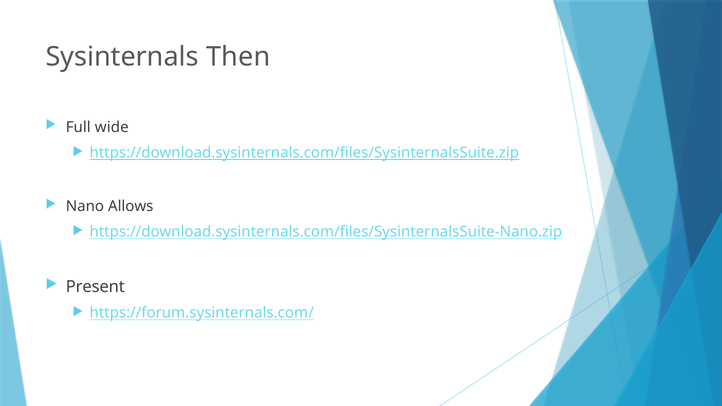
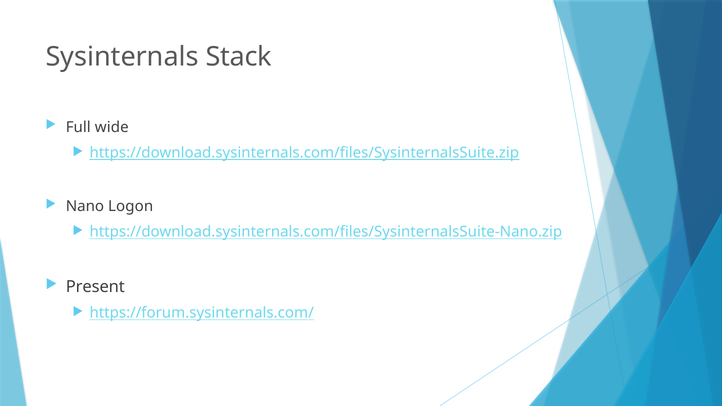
Then: Then -> Stack
Allows: Allows -> Logon
